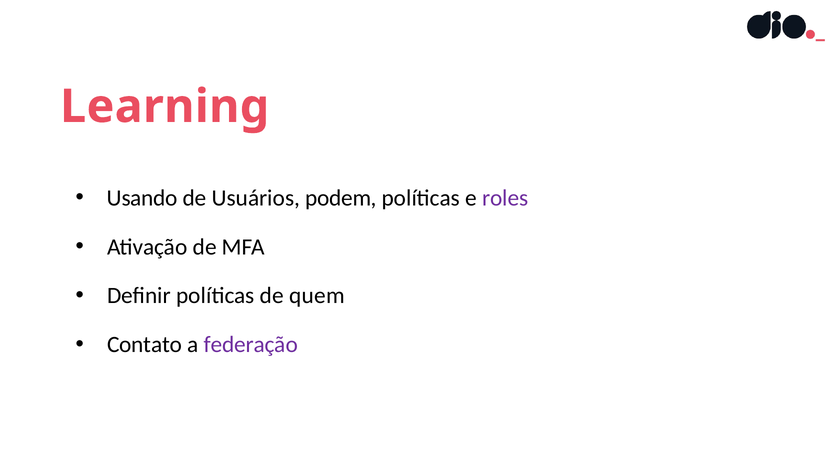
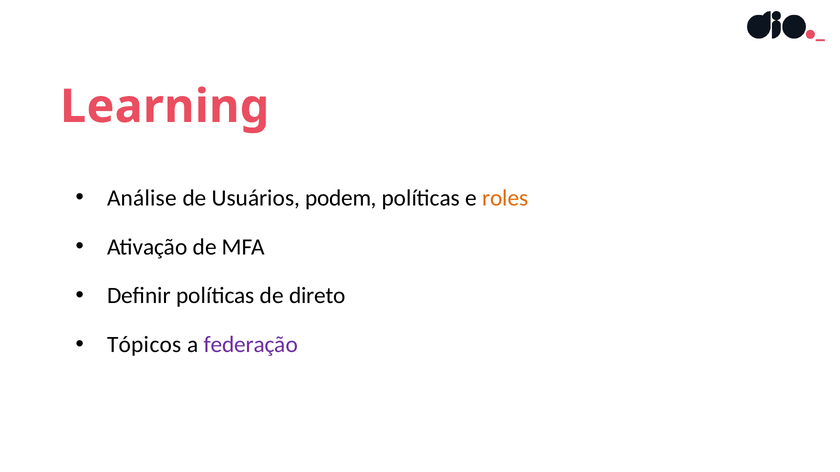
Usando: Usando -> Análise
roles colour: purple -> orange
quem: quem -> direto
Contato: Contato -> Tópicos
